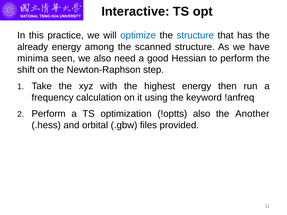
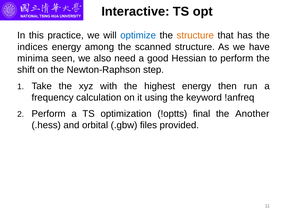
structure at (195, 35) colour: blue -> orange
already: already -> indices
!optts also: also -> final
